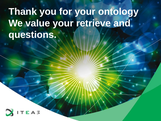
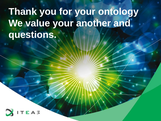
retrieve: retrieve -> another
